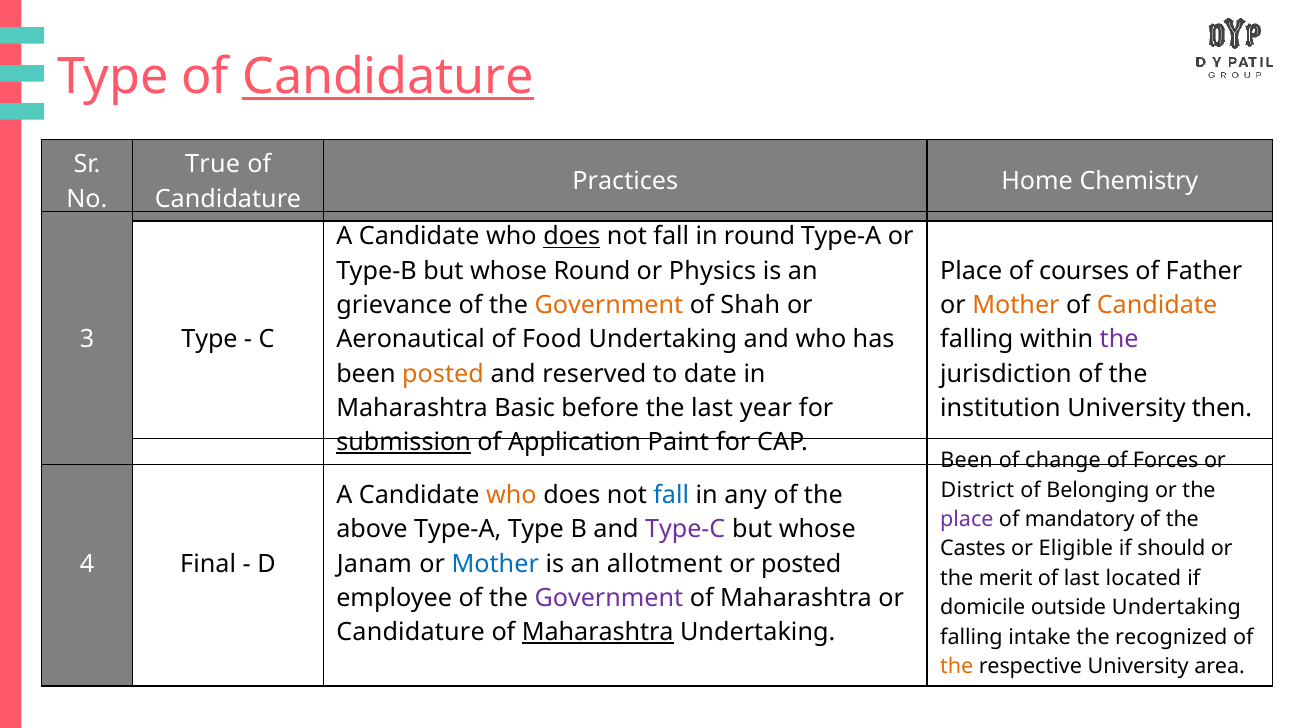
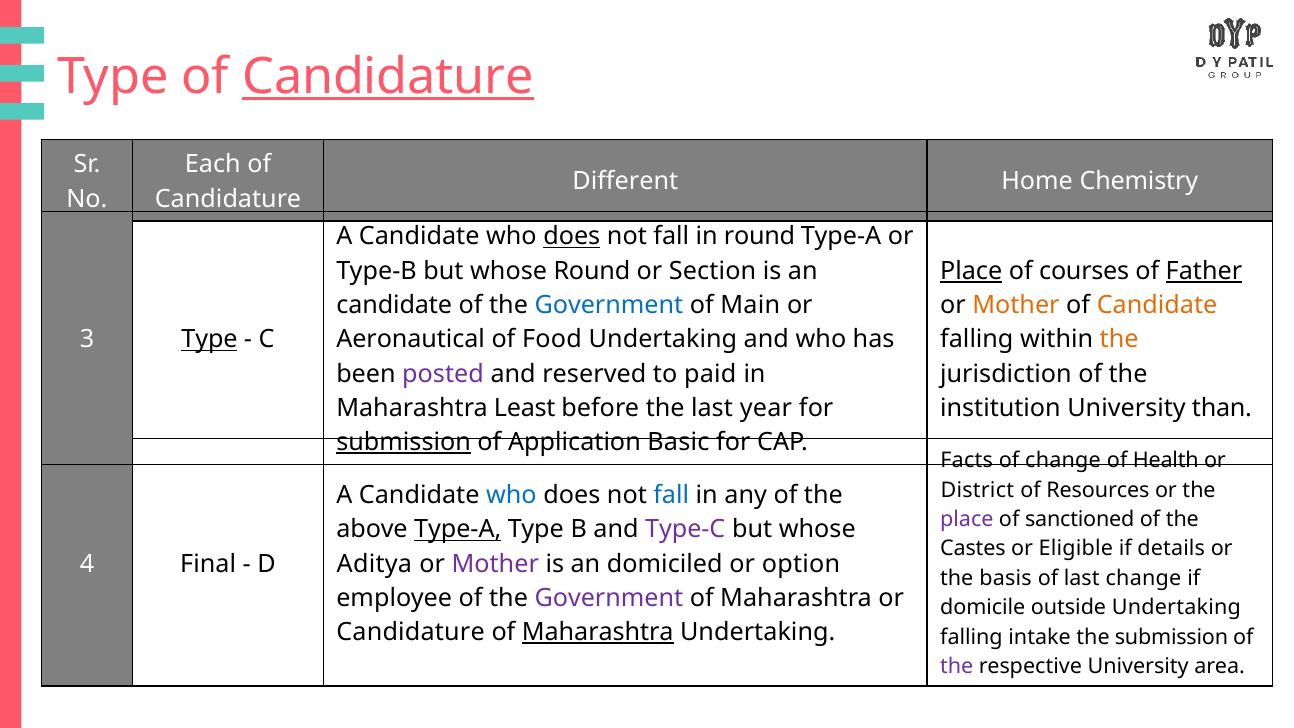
True: True -> Each
Practices: Practices -> Different
Physics: Physics -> Section
Place at (971, 271) underline: none -> present
Father underline: none -> present
grievance at (394, 305): grievance -> candidate
Government at (609, 305) colour: orange -> blue
Shah: Shah -> Main
Type at (210, 339) underline: none -> present
the at (1119, 339) colour: purple -> orange
posted at (443, 374) colour: orange -> purple
date: date -> paid
Basic: Basic -> Least
then: then -> than
Paint: Paint -> Basic
Been at (967, 461): Been -> Facts
Forces: Forces -> Health
Belonging: Belonging -> Resources
who at (511, 495) colour: orange -> blue
mandatory: mandatory -> sanctioned
Type-A at (458, 529) underline: none -> present
should: should -> details
Janam: Janam -> Aditya
Mother at (495, 564) colour: blue -> purple
allotment: allotment -> domiciled
or posted: posted -> option
merit: merit -> basis
last located: located -> change
the recognized: recognized -> submission
the at (957, 666) colour: orange -> purple
